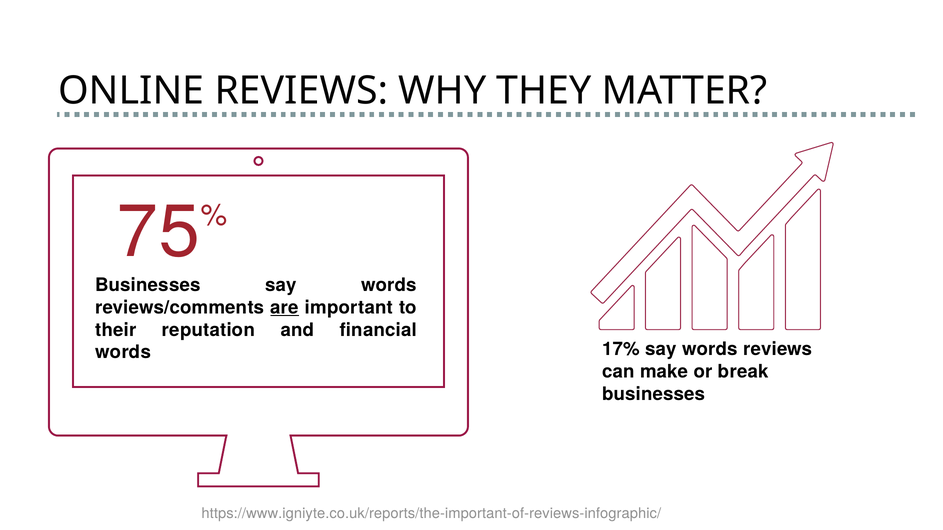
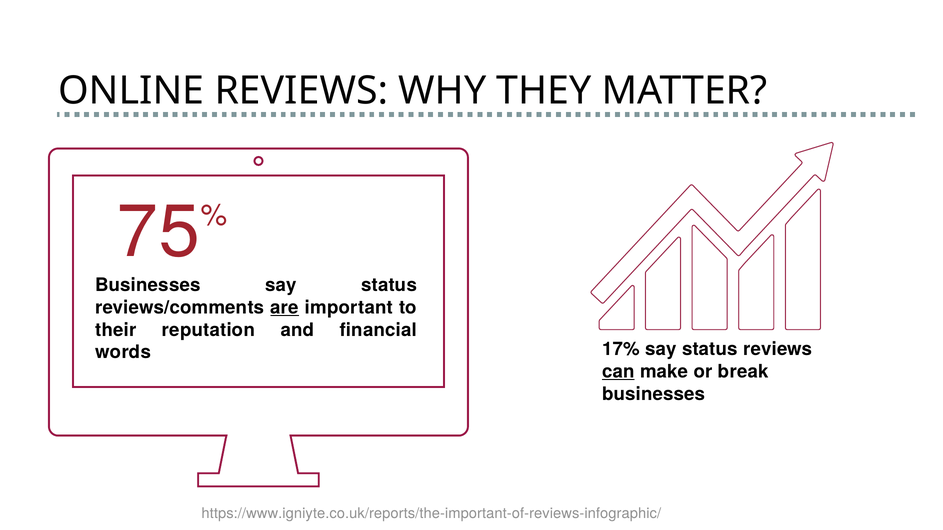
Businesses say words: words -> status
17% say words: words -> status
can underline: none -> present
